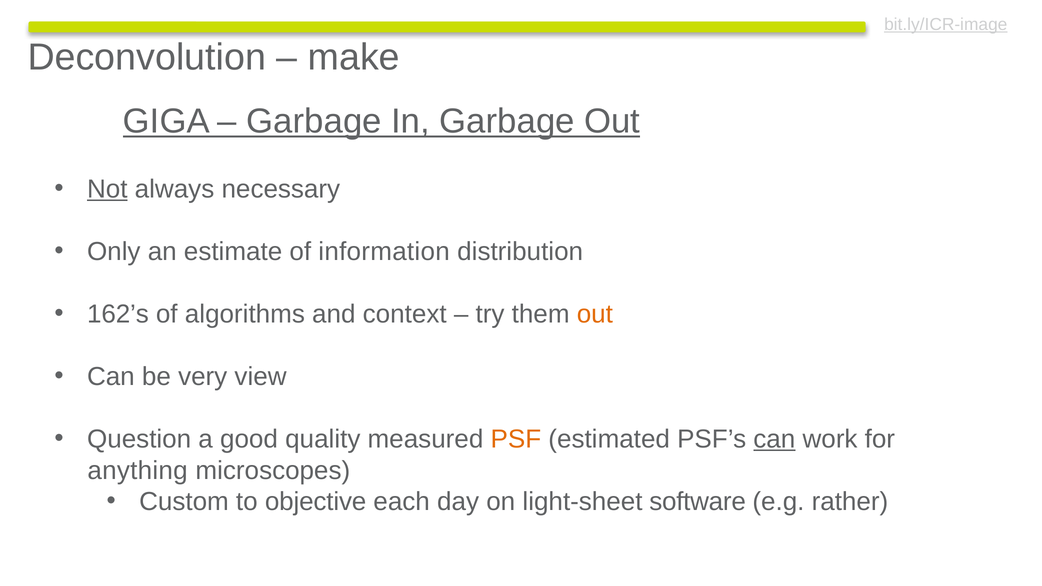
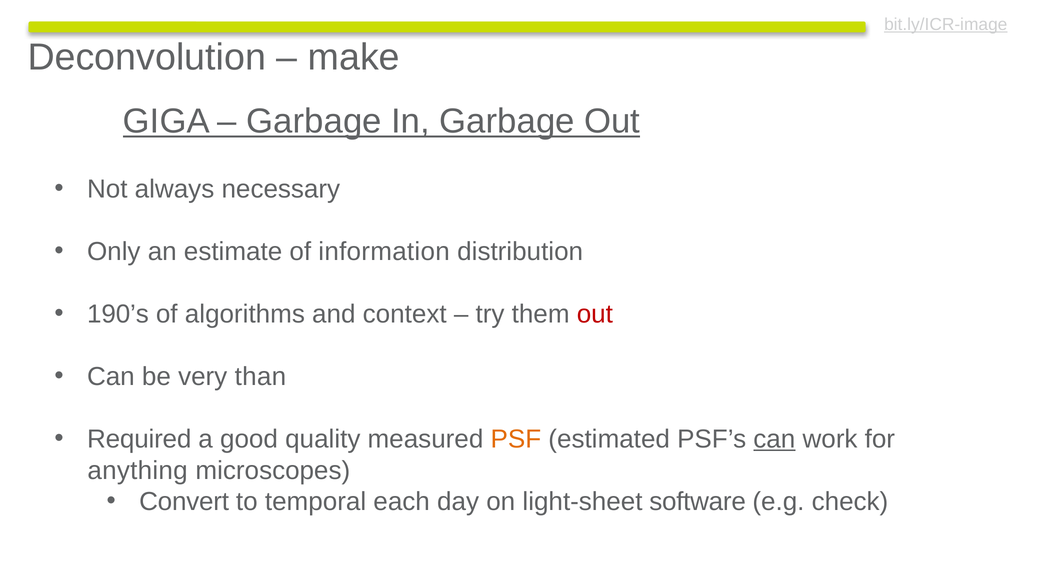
Not underline: present -> none
162’s: 162’s -> 190’s
out at (595, 314) colour: orange -> red
view: view -> than
Question: Question -> Required
Custom: Custom -> Convert
objective: objective -> temporal
rather: rather -> check
